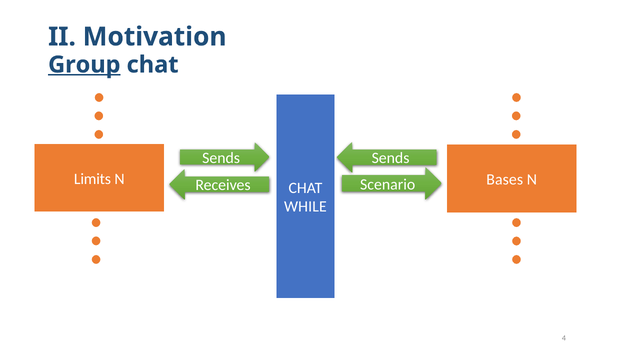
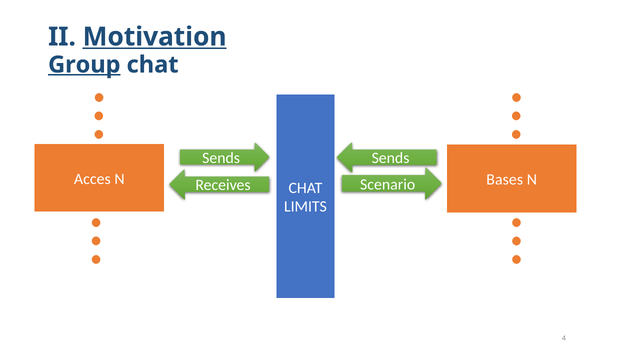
Motivation underline: none -> present
Limits: Limits -> Acces
WHILE: WHILE -> LIMITS
